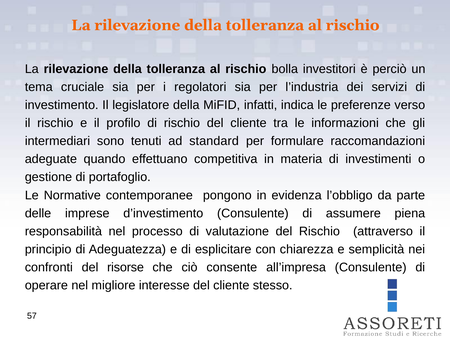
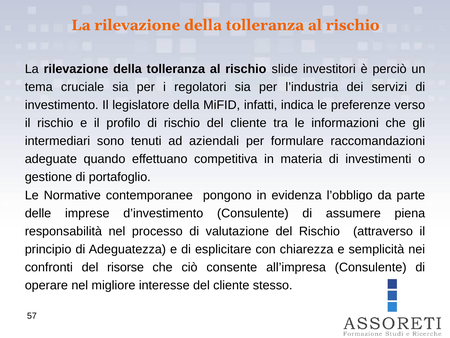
bolla: bolla -> slide
standard: standard -> aziendali
